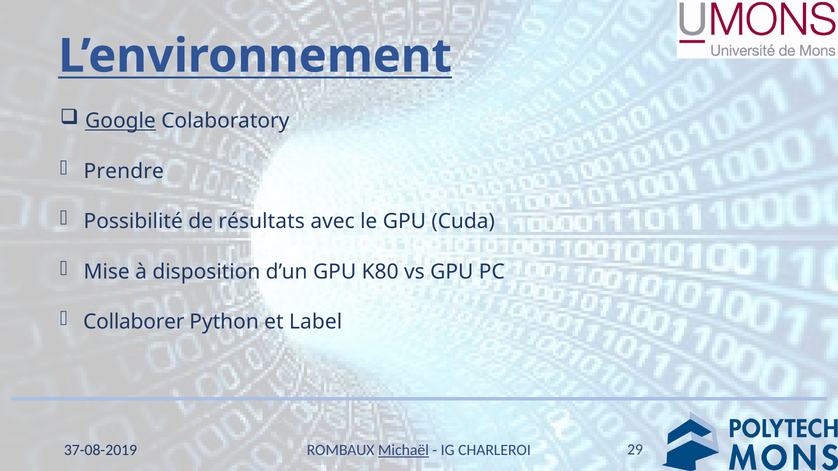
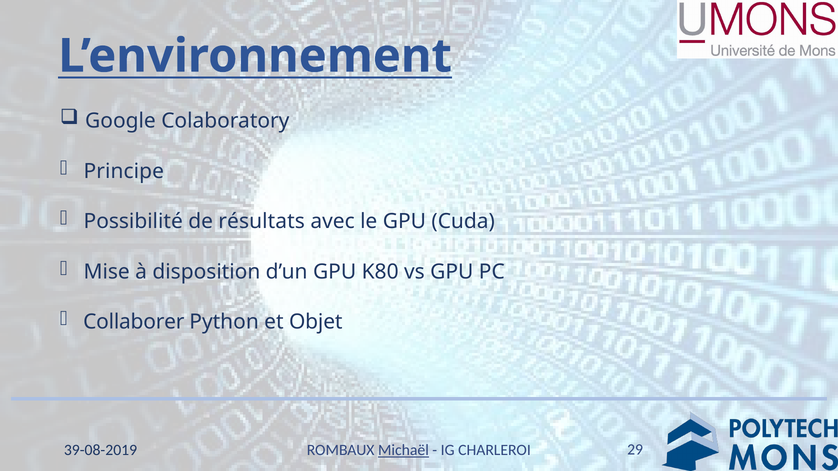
Google underline: present -> none
Prendre: Prendre -> Principe
Label: Label -> Objet
37-08-2019: 37-08-2019 -> 39-08-2019
